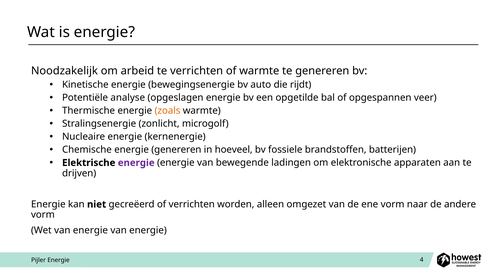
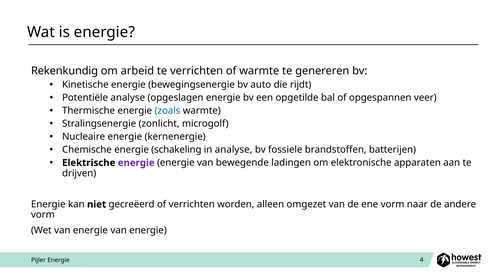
Noodzakelijk: Noodzakelijk -> Rekenkundig
zoals colour: orange -> blue
energie genereren: genereren -> schakeling
in hoeveel: hoeveel -> analyse
